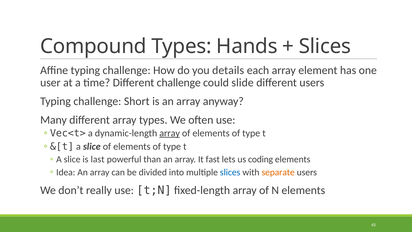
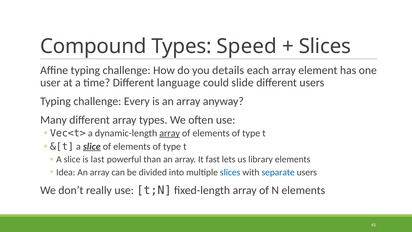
Hands: Hands -> Speed
Different challenge: challenge -> language
Short: Short -> Every
slice at (92, 146) underline: none -> present
coding: coding -> library
separate colour: orange -> blue
